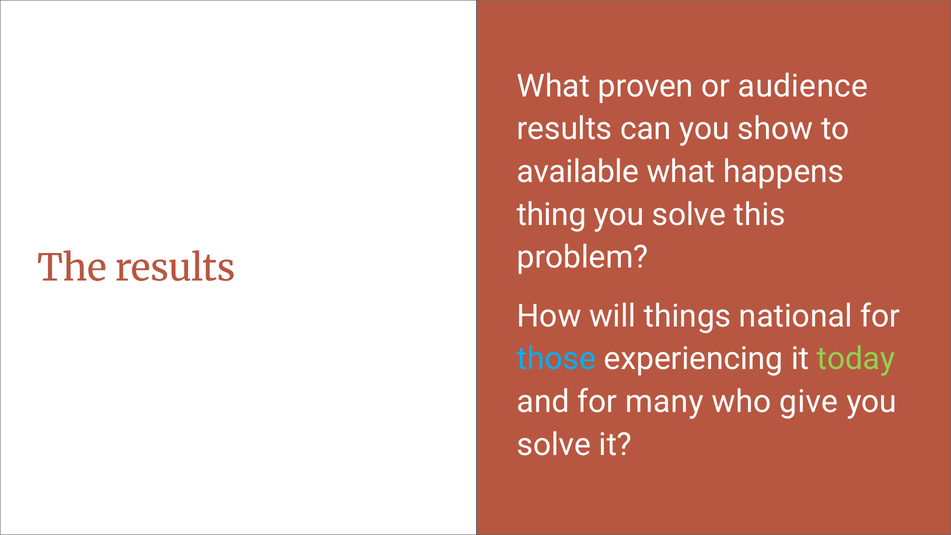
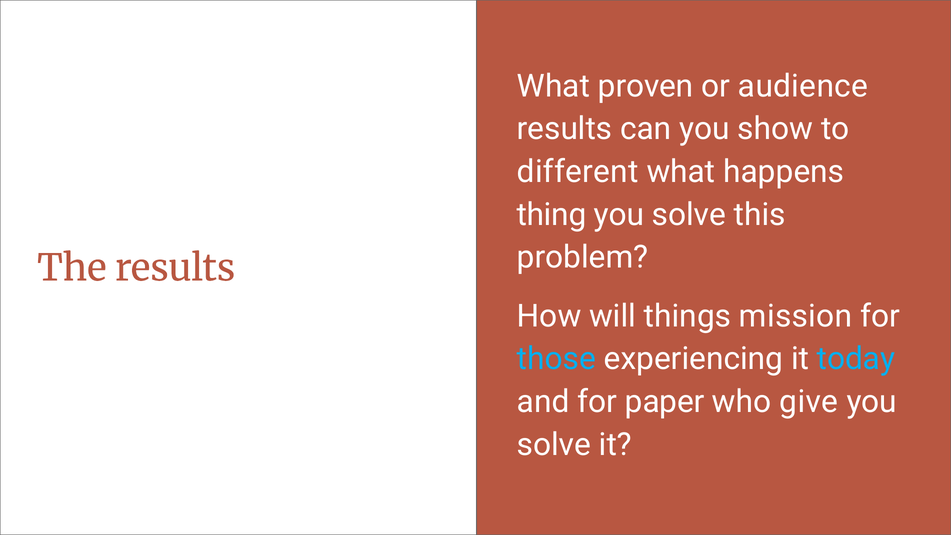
available: available -> different
national: national -> mission
today colour: light green -> light blue
many: many -> paper
